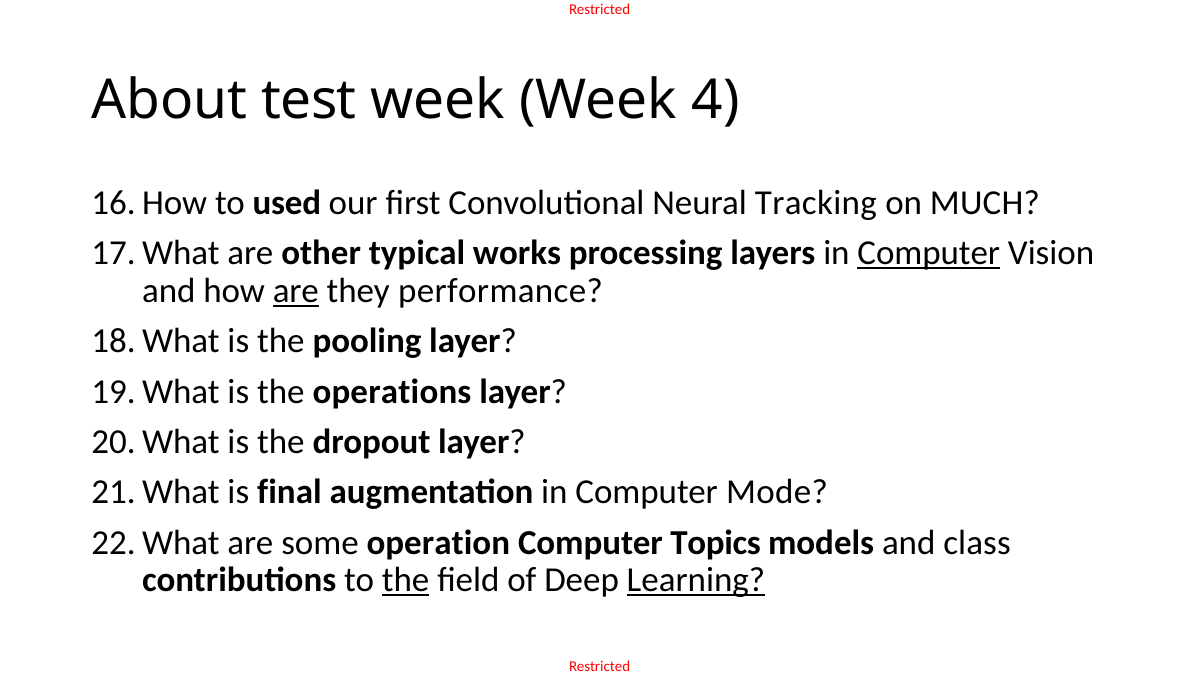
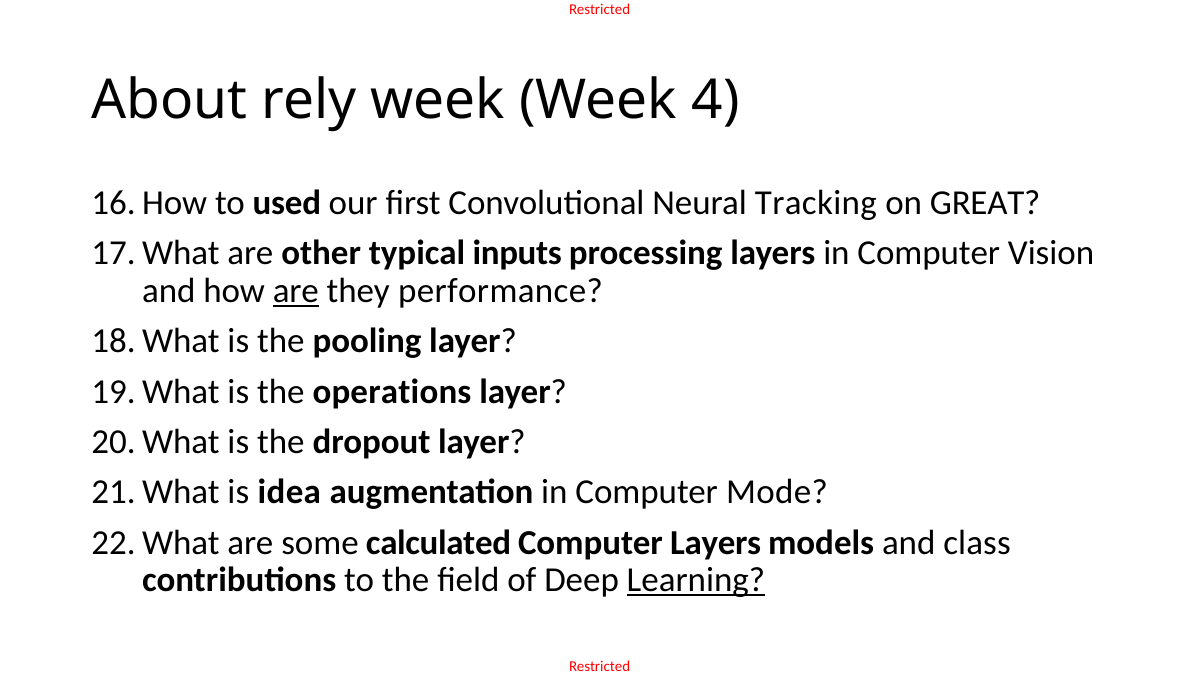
test: test -> rely
MUCH: MUCH -> GREAT
works: works -> inputs
Computer at (929, 253) underline: present -> none
final: final -> idea
operation: operation -> calculated
Computer Topics: Topics -> Layers
the at (406, 580) underline: present -> none
